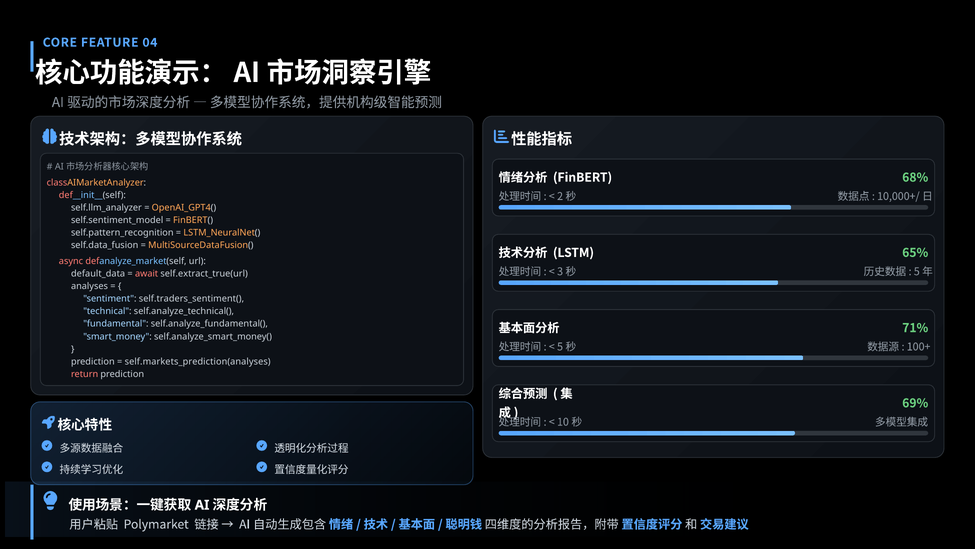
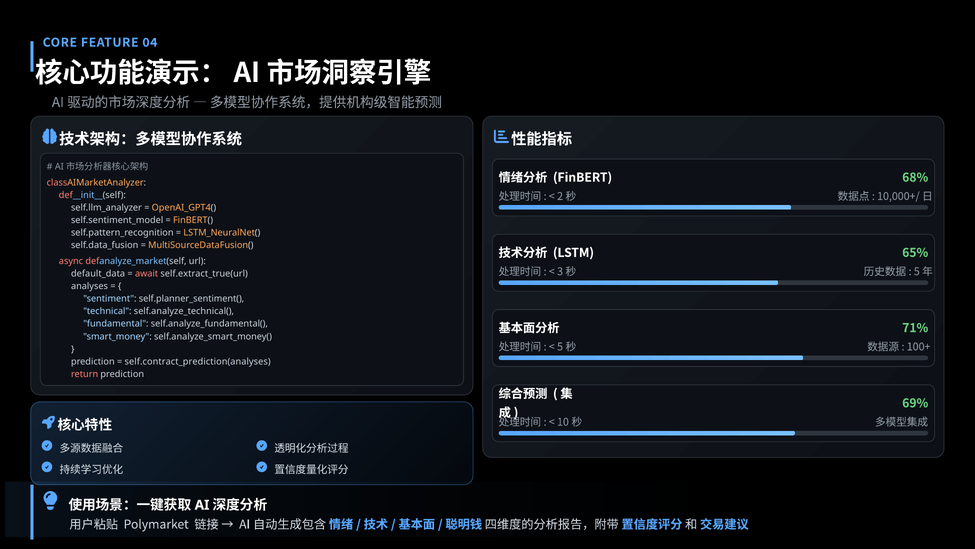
self.traders_sentiment(: self.traders_sentiment( -> self.planner_sentiment(
self.markets_prediction(analyses: self.markets_prediction(analyses -> self.contract_prediction(analyses
